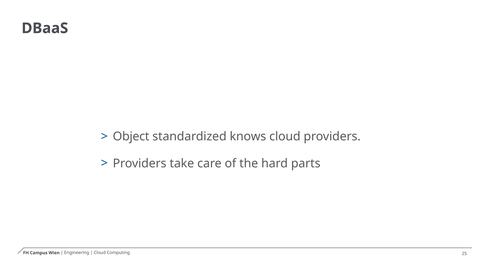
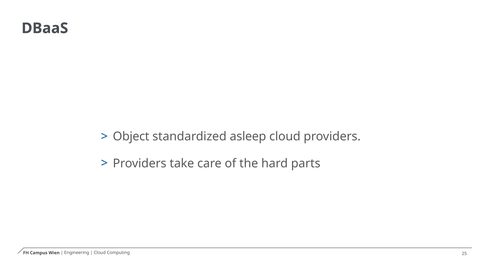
knows: knows -> asleep
